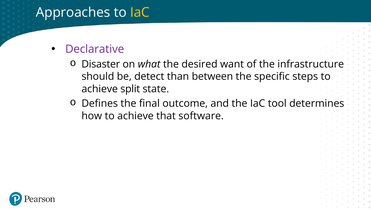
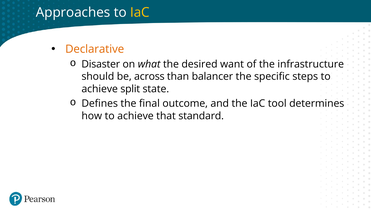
Declarative colour: purple -> orange
detect: detect -> across
between: between -> balancer
software: software -> standard
